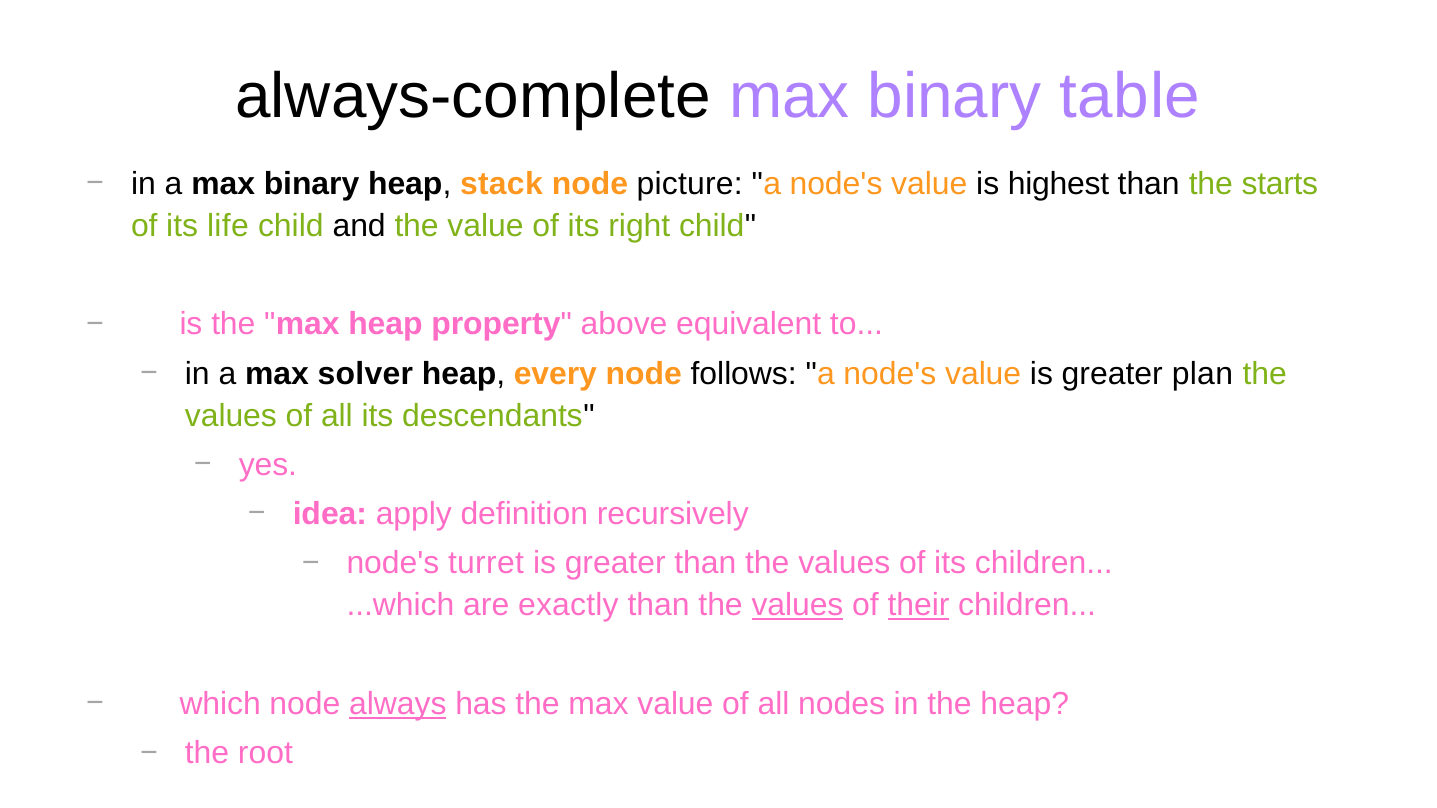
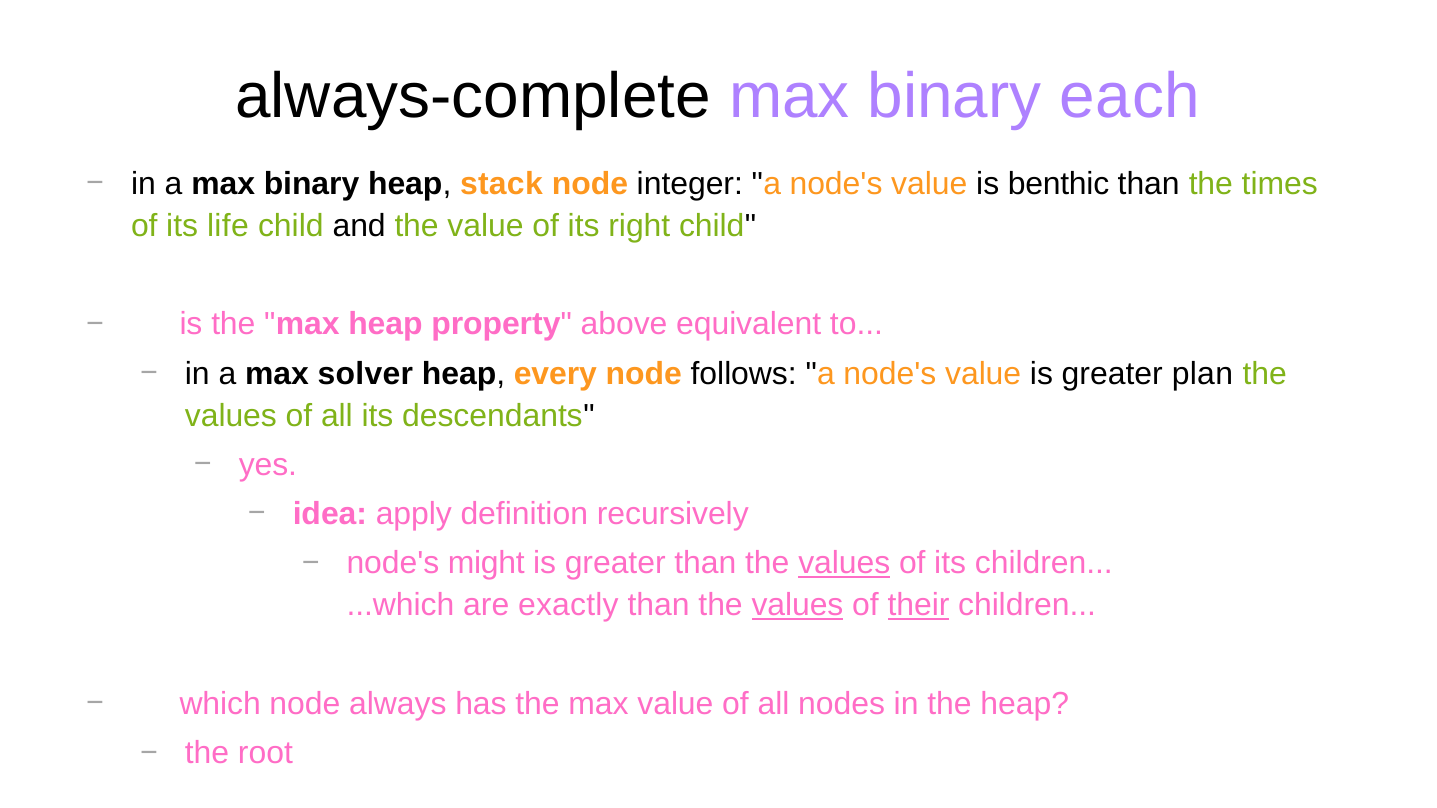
table: table -> each
picture: picture -> integer
highest: highest -> benthic
starts: starts -> times
turret: turret -> might
values at (844, 564) underline: none -> present
always underline: present -> none
